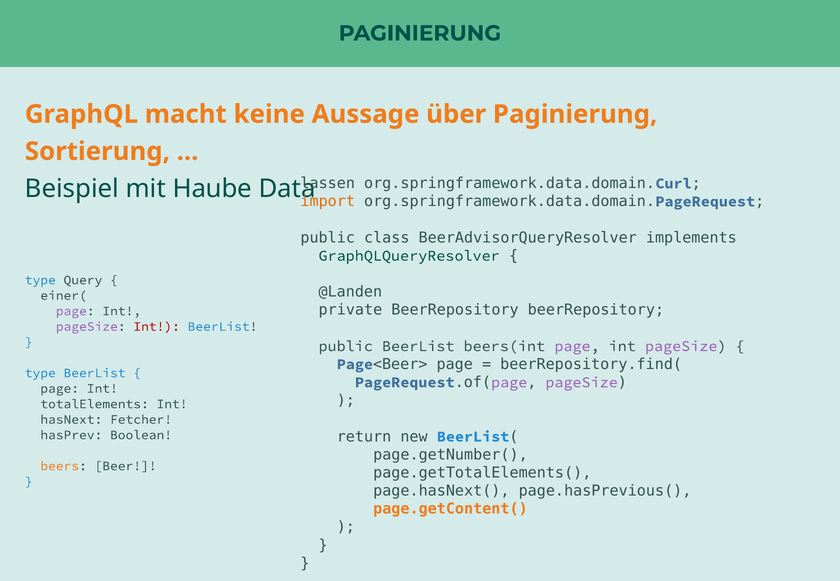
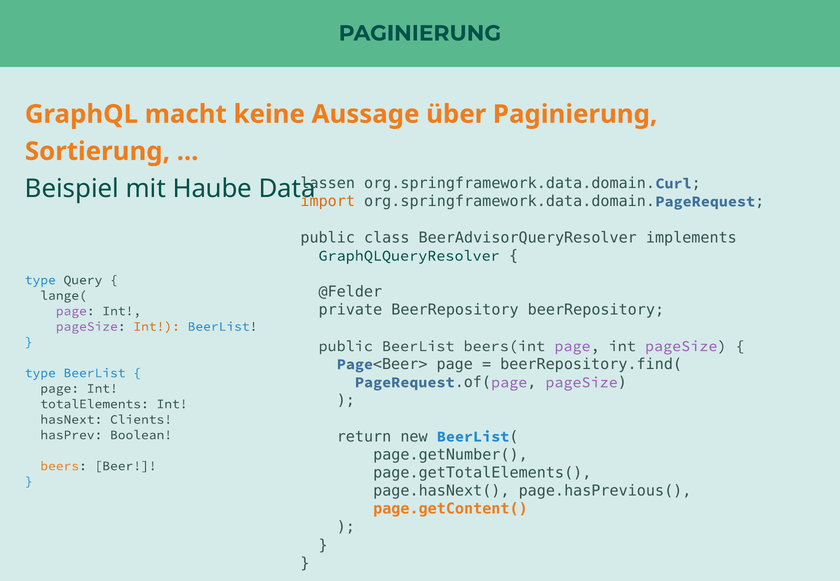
@Landen: @Landen -> @Felder
einer(: einer( -> lange(
Int at (157, 327) colour: red -> orange
Fetcher: Fetcher -> Clients
